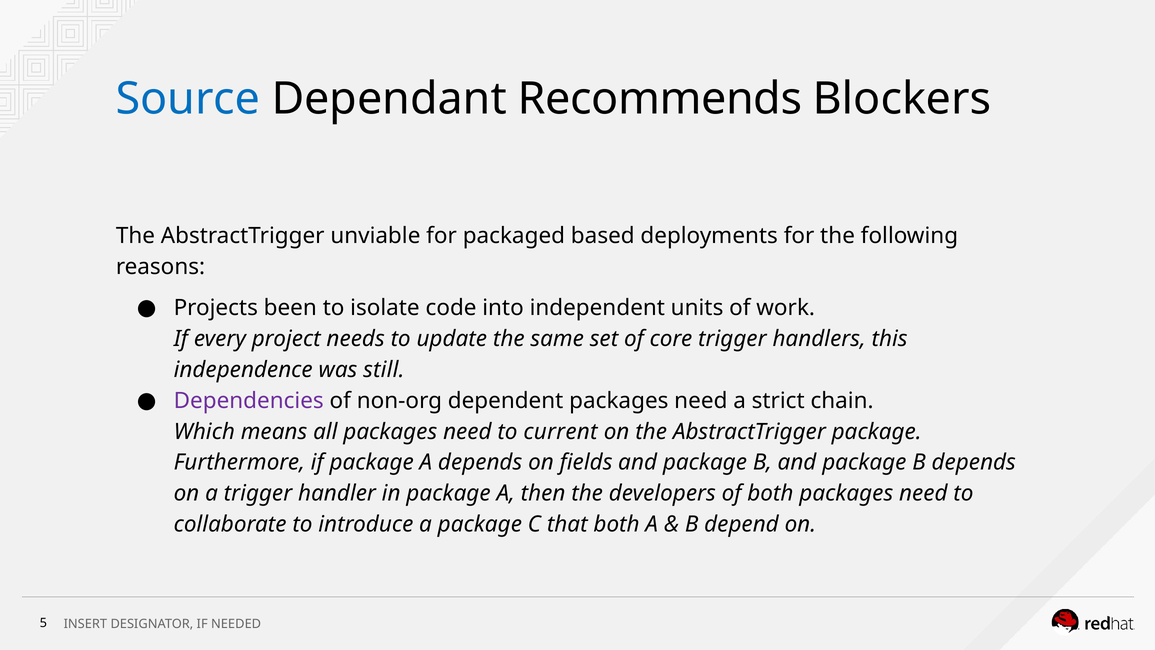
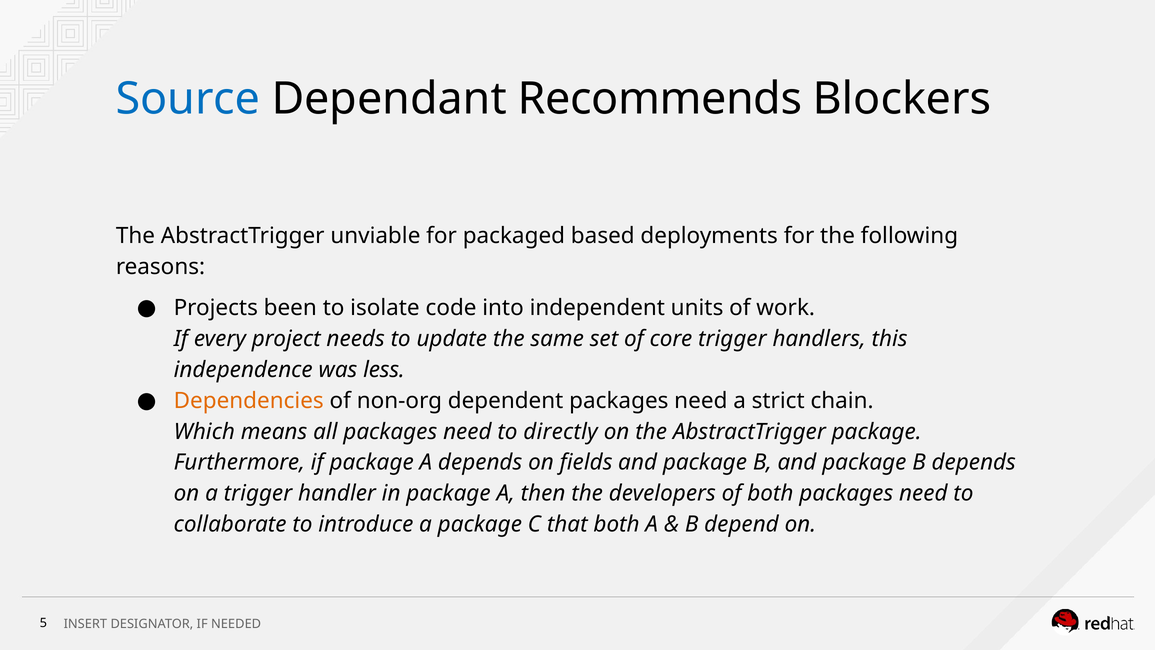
still: still -> less
Dependencies colour: purple -> orange
current: current -> directly
